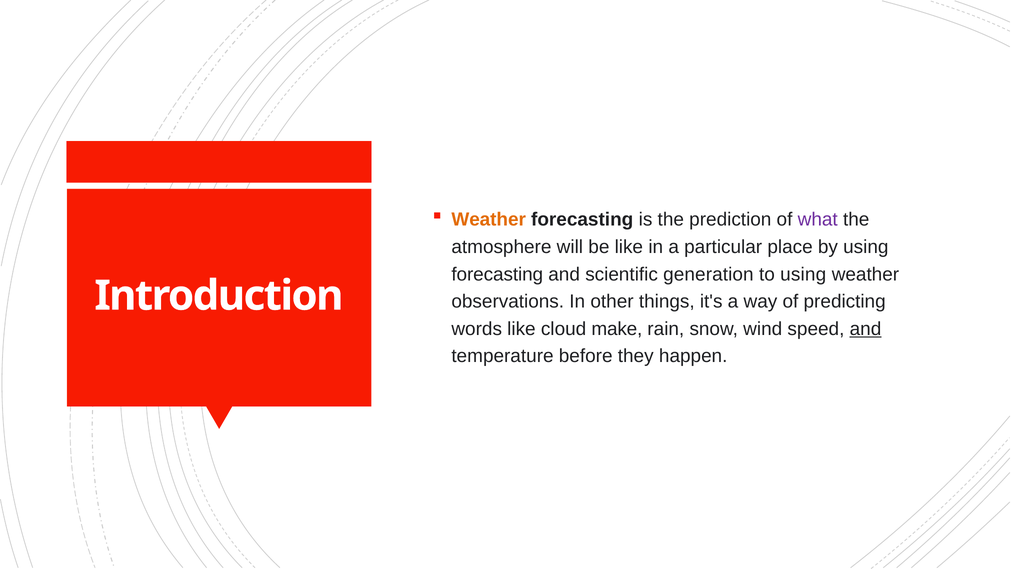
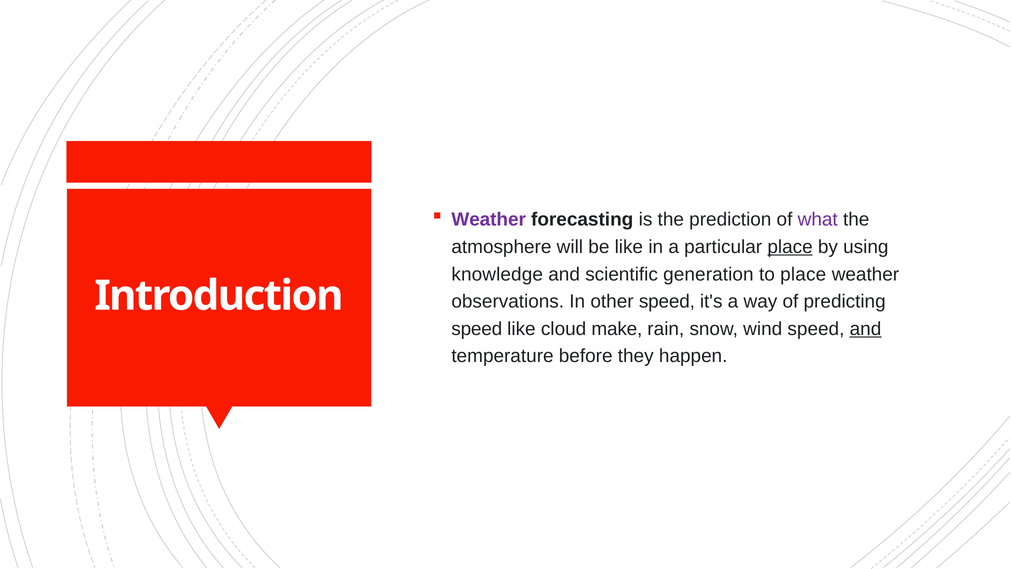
Weather at (489, 220) colour: orange -> purple
place at (790, 247) underline: none -> present
forecasting at (497, 274): forecasting -> knowledge
to using: using -> place
other things: things -> speed
words at (477, 329): words -> speed
